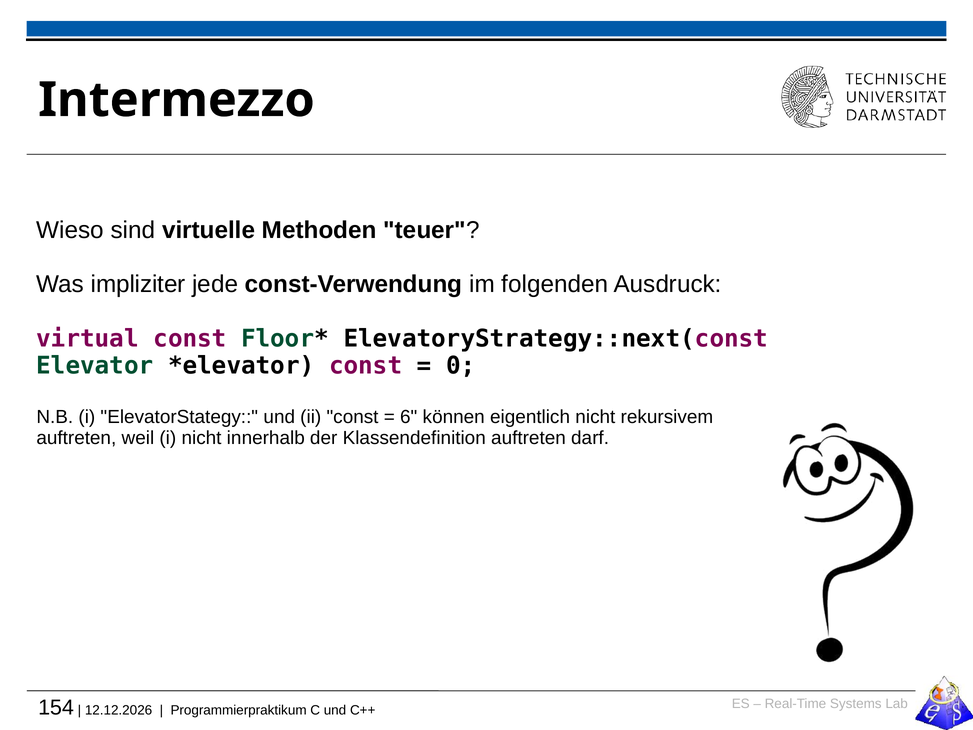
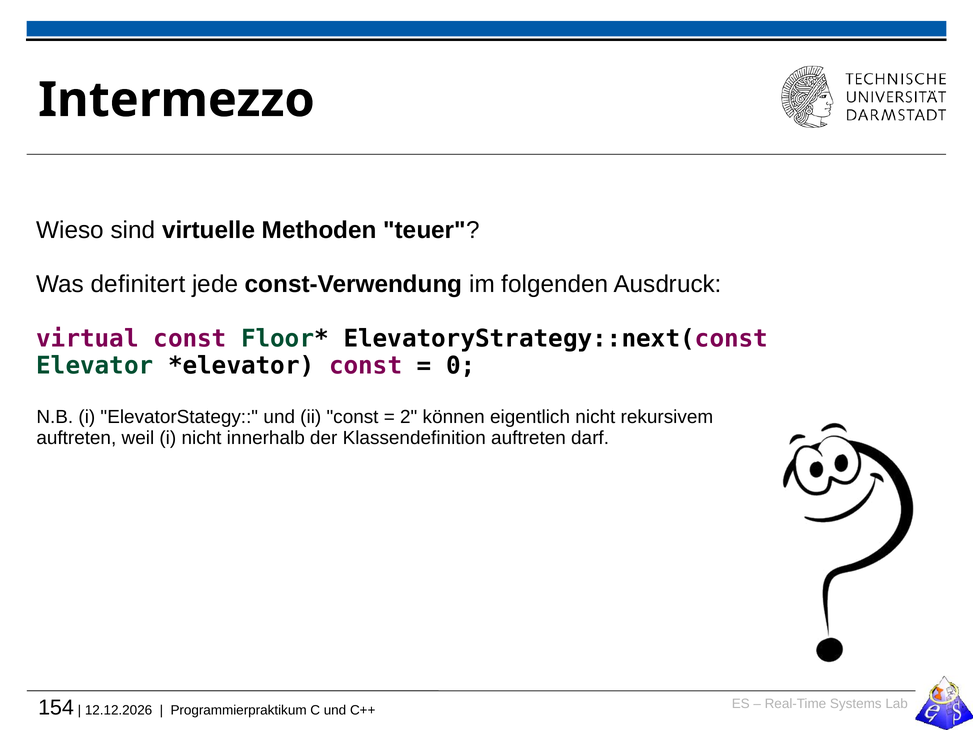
impliziter: impliziter -> definitert
6: 6 -> 2
